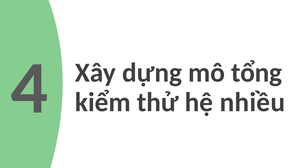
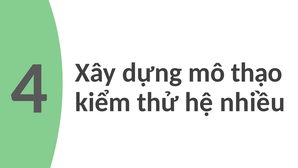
tổng: tổng -> thạo
